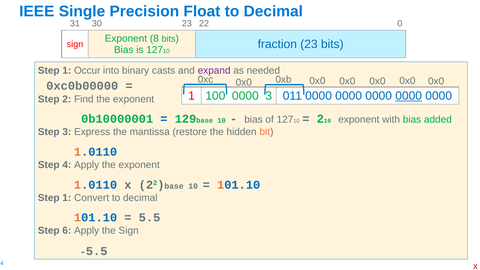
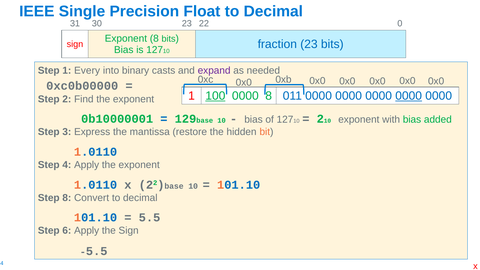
Occur: Occur -> Every
100 underline: none -> present
0000 3: 3 -> 8
1 at (67, 198): 1 -> 8
